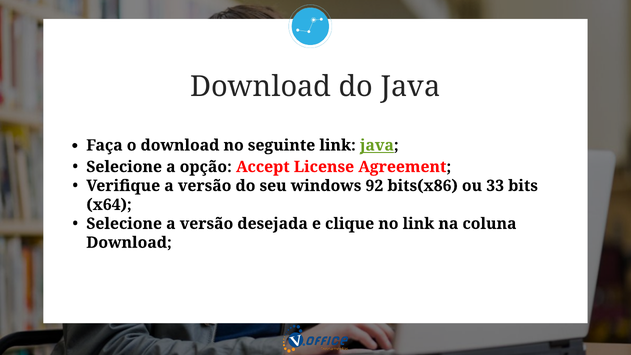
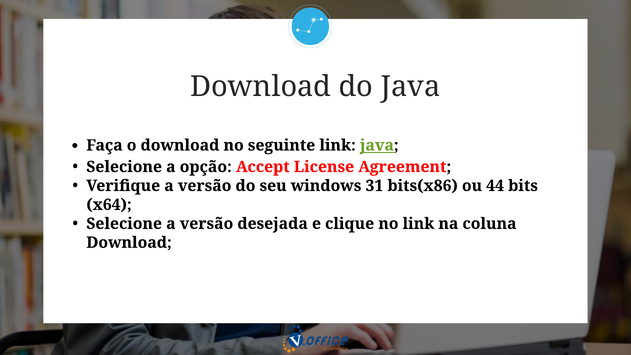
92: 92 -> 31
33: 33 -> 44
